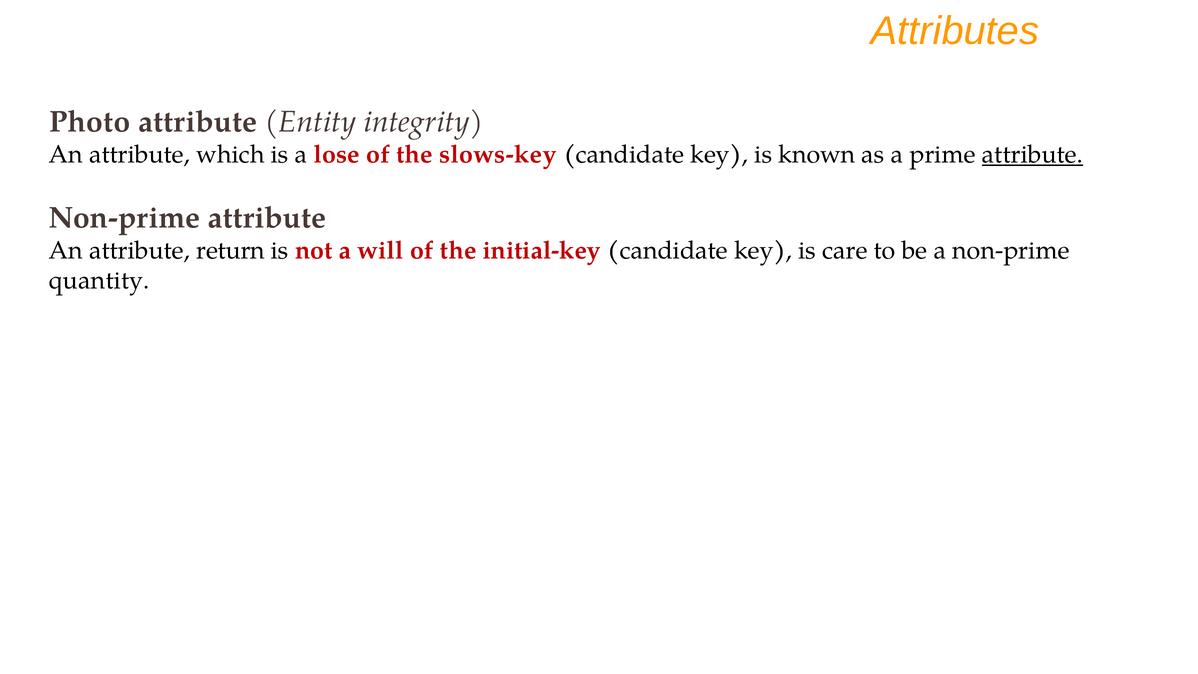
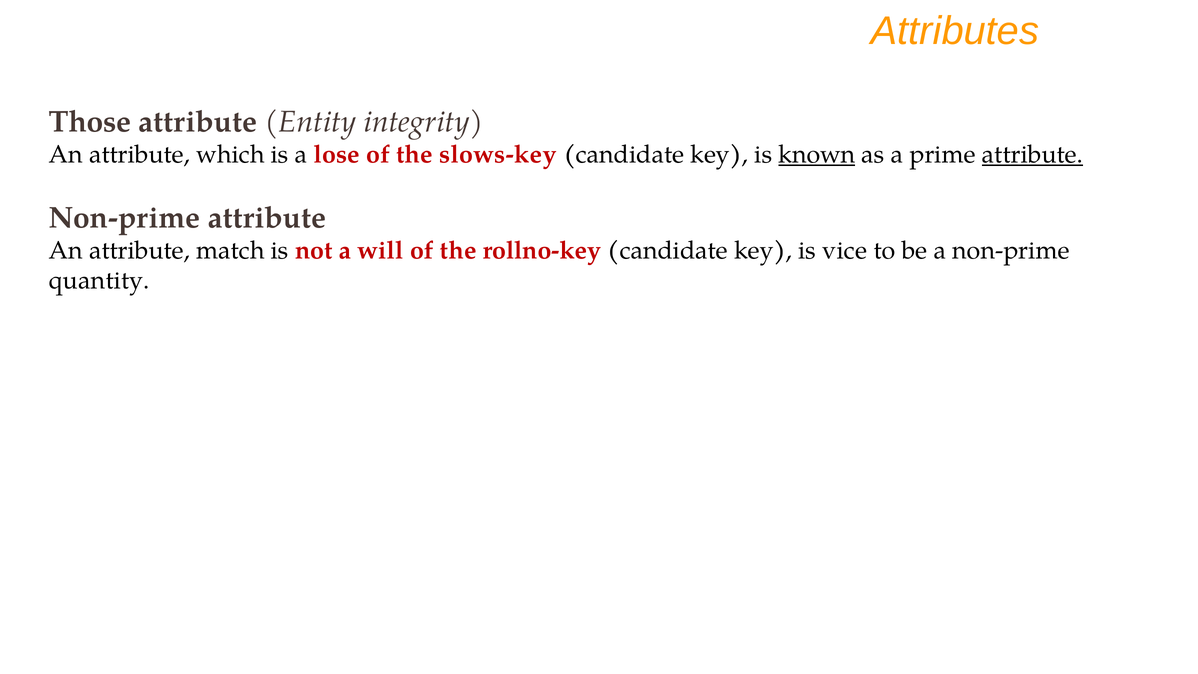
Photo: Photo -> Those
known underline: none -> present
return: return -> match
initial-key: initial-key -> rollno-key
care: care -> vice
